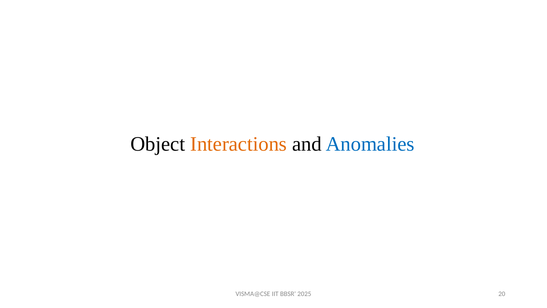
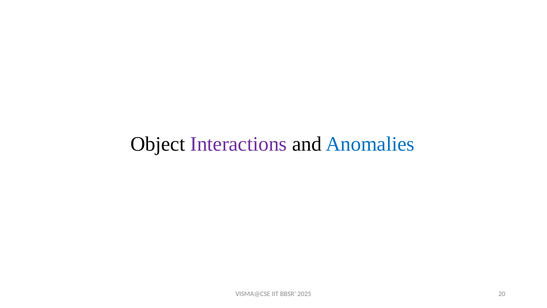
Interactions colour: orange -> purple
